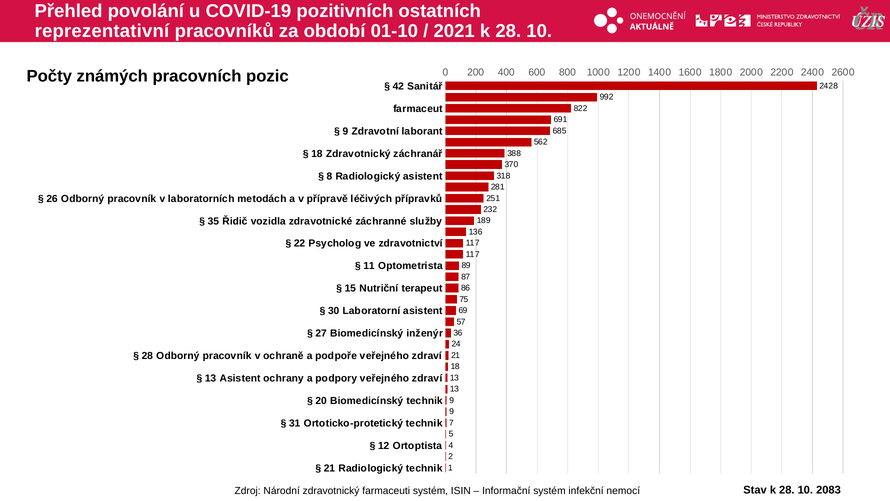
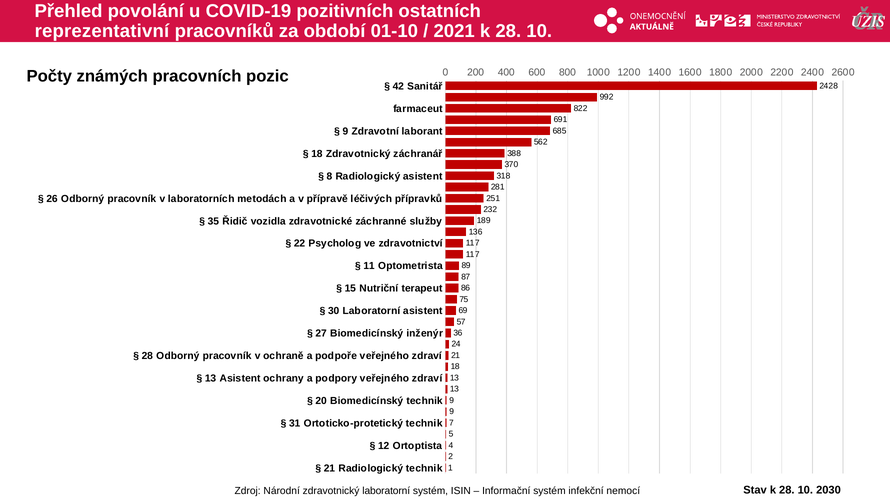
2083: 2083 -> 2030
zdravotnický farmaceuti: farmaceuti -> laboratorní
